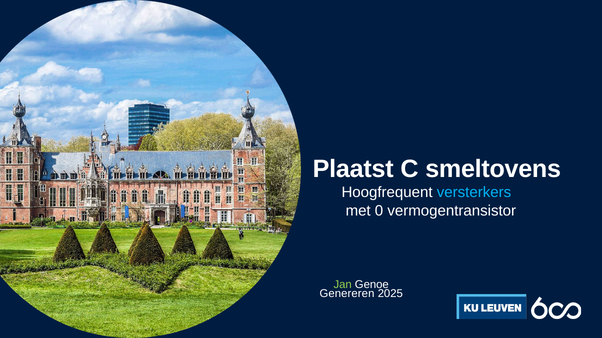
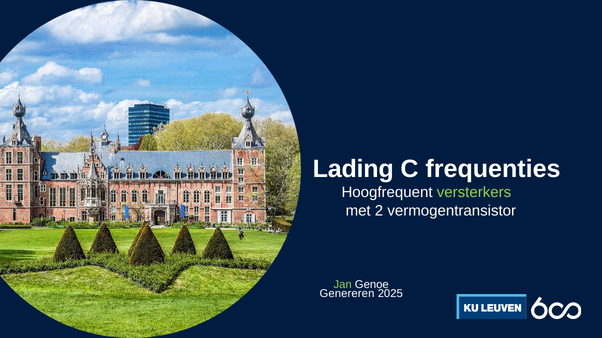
Plaatst: Plaatst -> Lading
smeltovens: smeltovens -> frequenties
versterkers colour: light blue -> light green
0: 0 -> 2
